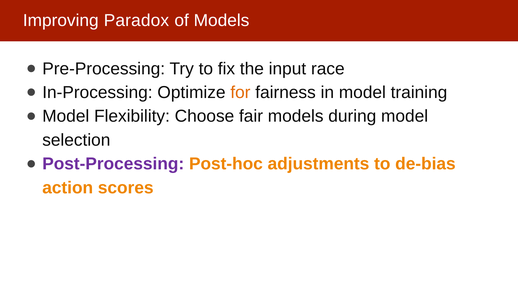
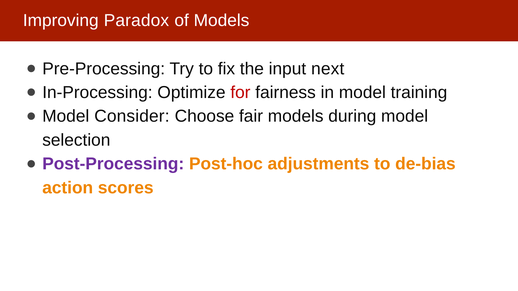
race: race -> next
for colour: orange -> red
Flexibility: Flexibility -> Consider
